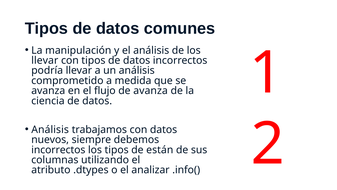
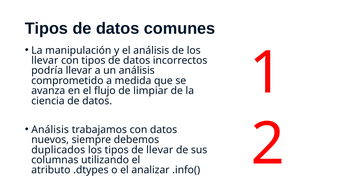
de avanza: avanza -> limpiar
incorrectos at (58, 149): incorrectos -> duplicados
de están: están -> llevar
